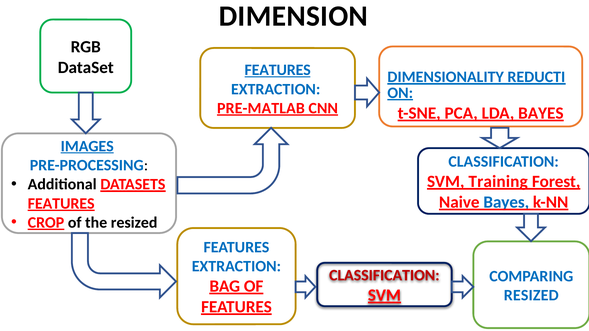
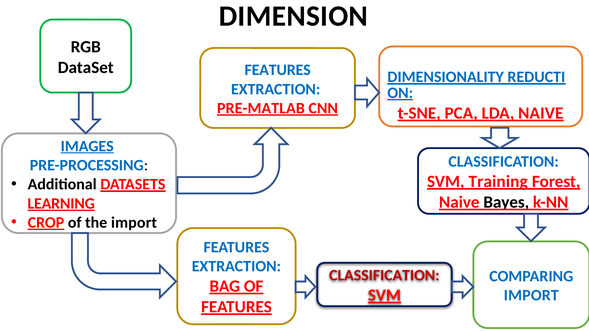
FEATURES at (278, 70) underline: present -> none
LDA BAYES: BAYES -> NAIVE
Bayes at (506, 202) colour: blue -> black
FEATURES at (61, 204): FEATURES -> LEARNING
the resized: resized -> import
RESIZED at (531, 296): RESIZED -> IMPORT
